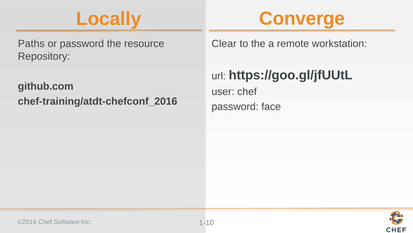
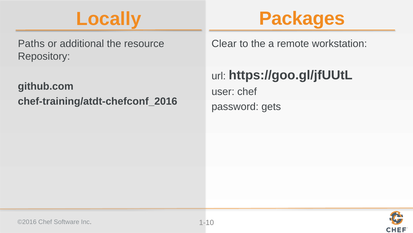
Converge: Converge -> Packages
or password: password -> additional
face: face -> gets
